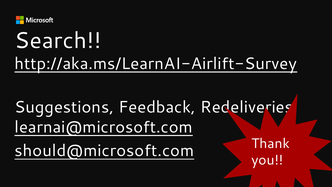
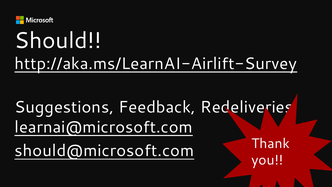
Search: Search -> Should
